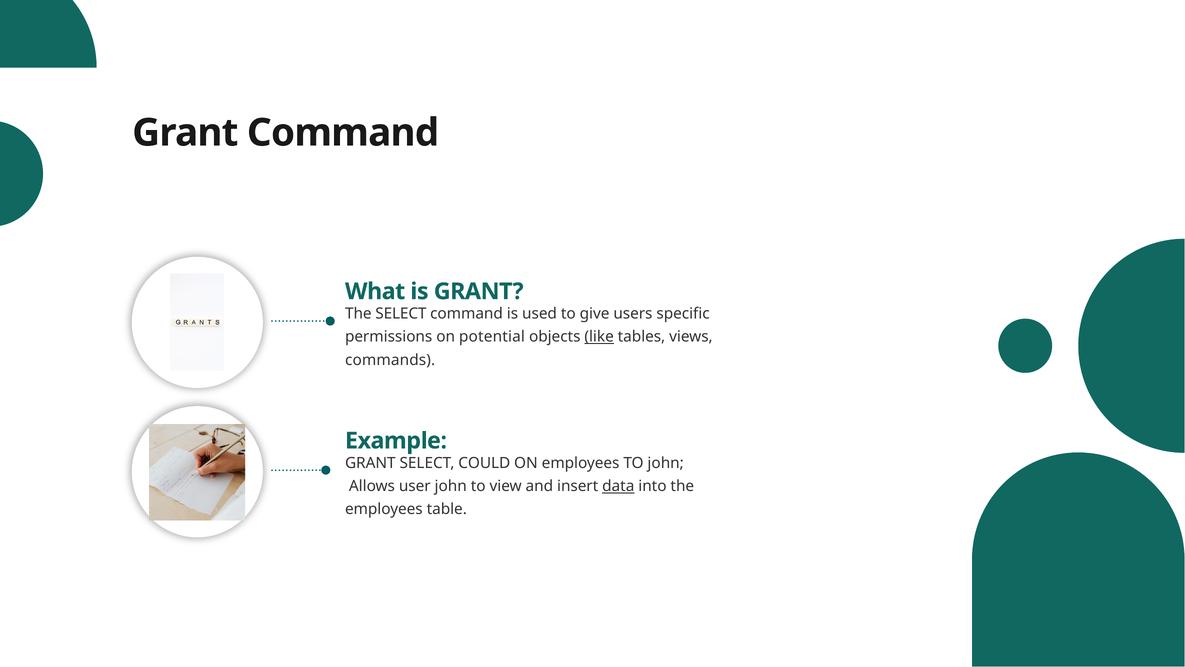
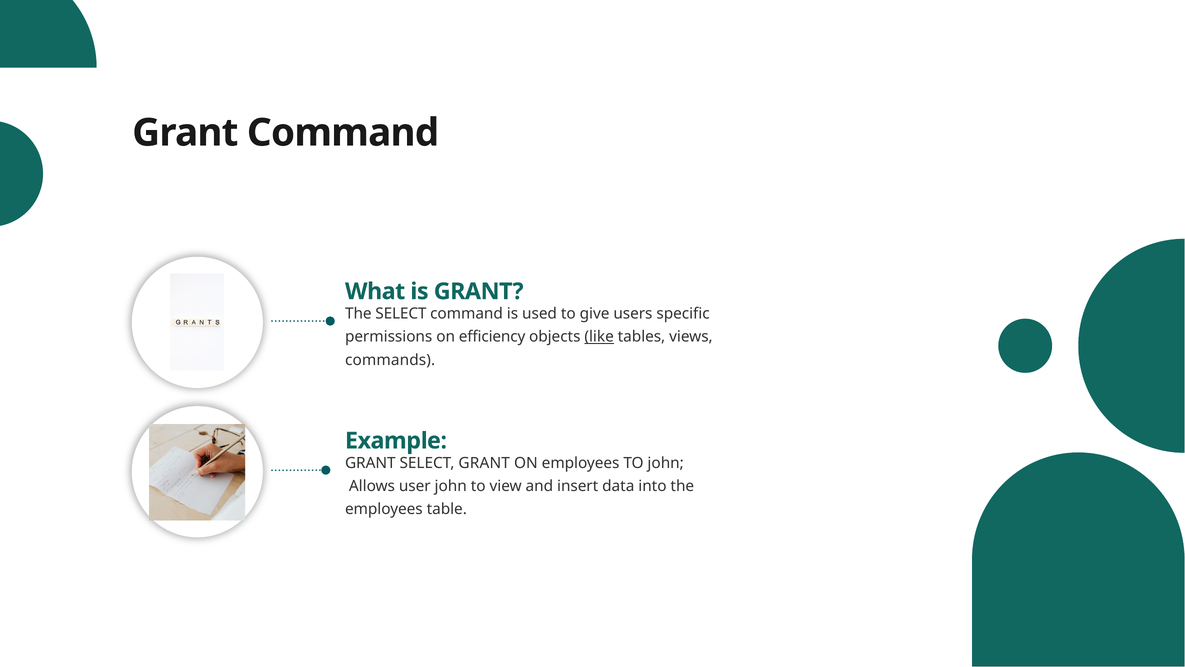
potential: potential -> efficiency
SELECT COULD: COULD -> GRANT
data underline: present -> none
